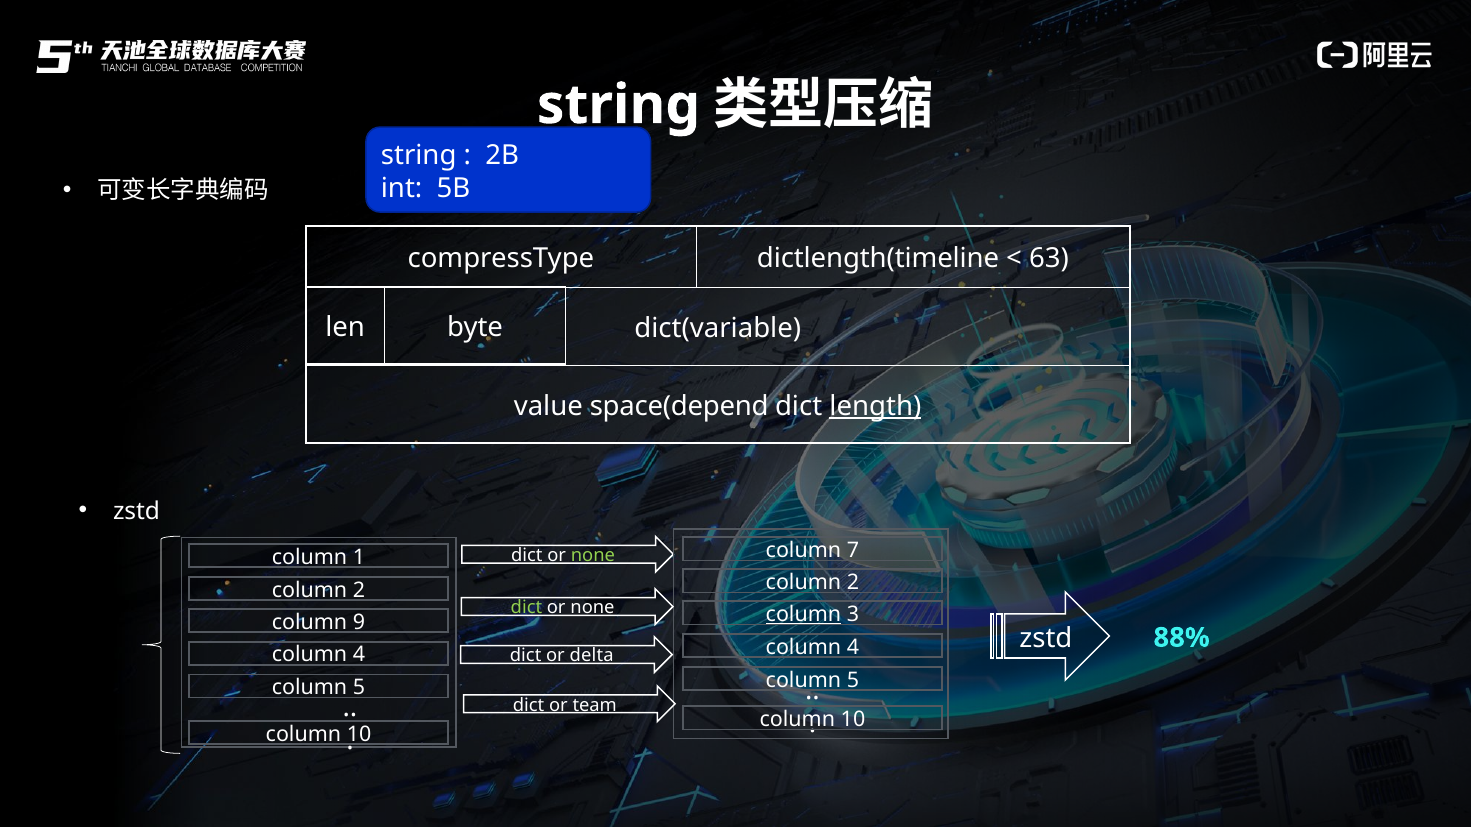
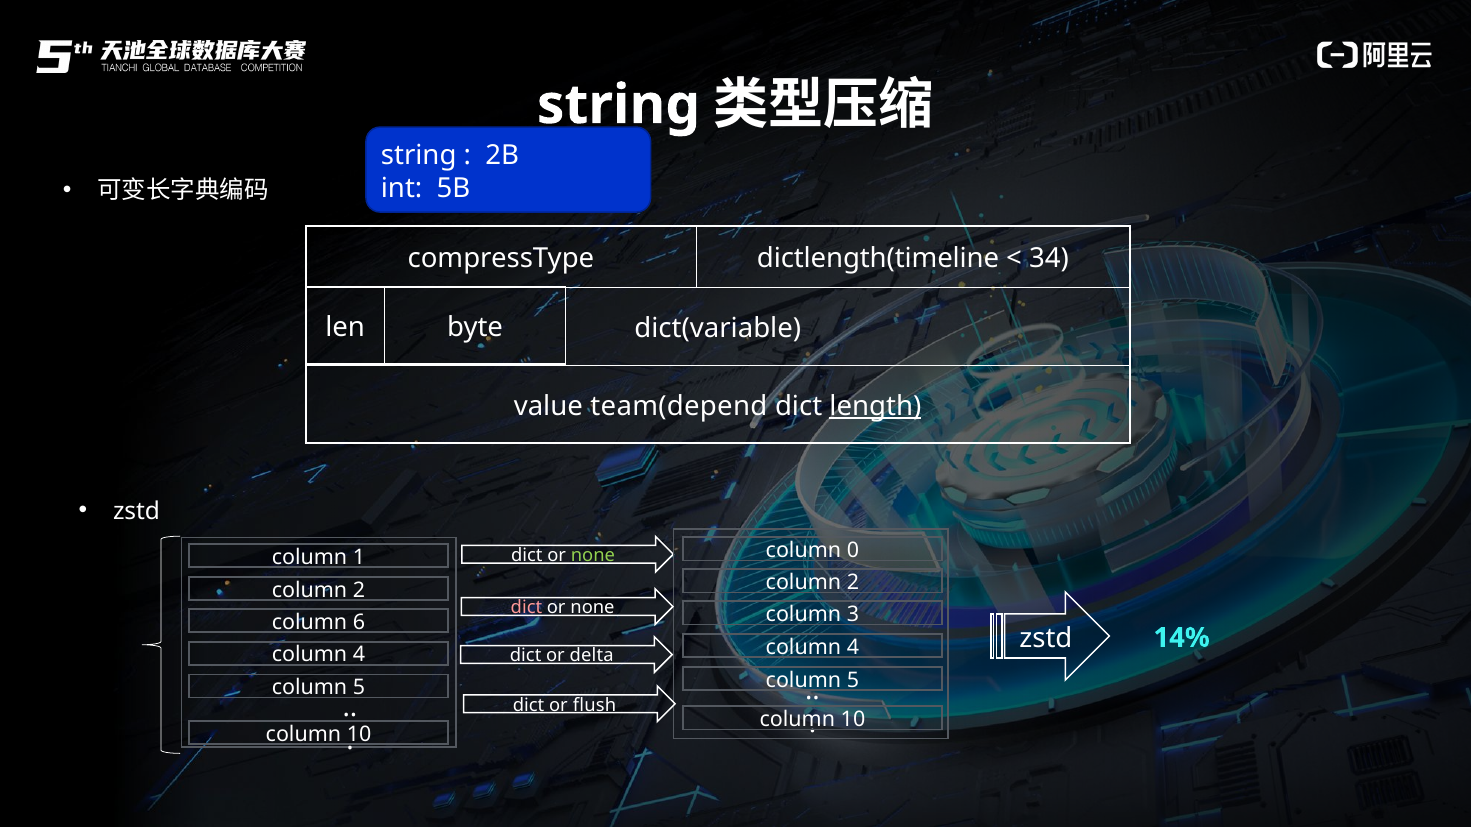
63: 63 -> 34
space(depend: space(depend -> team(depend
7: 7 -> 0
dict at (526, 608) colour: light green -> pink
column at (803, 615) underline: present -> none
9: 9 -> 6
88%: 88% -> 14%
team: team -> flush
